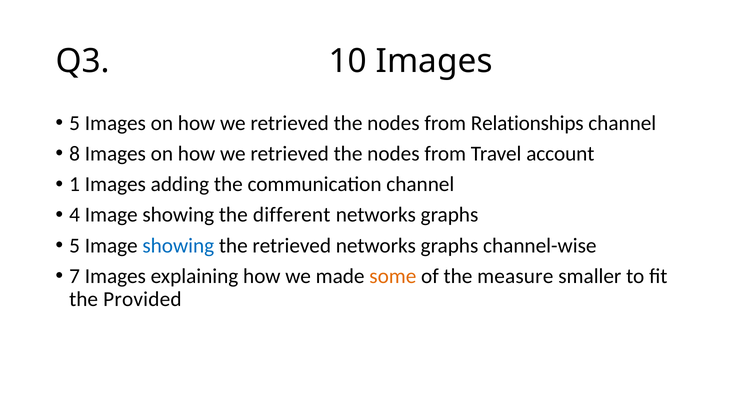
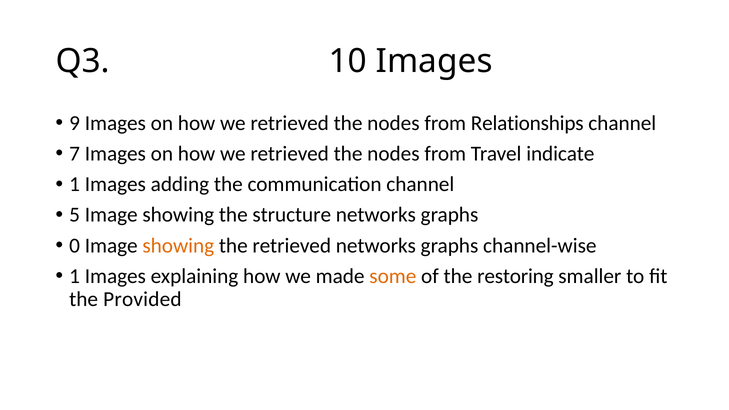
5 at (75, 123): 5 -> 9
8: 8 -> 7
account: account -> indicate
4: 4 -> 5
different: different -> structure
5 at (75, 246): 5 -> 0
showing at (178, 246) colour: blue -> orange
7 at (75, 276): 7 -> 1
measure: measure -> restoring
